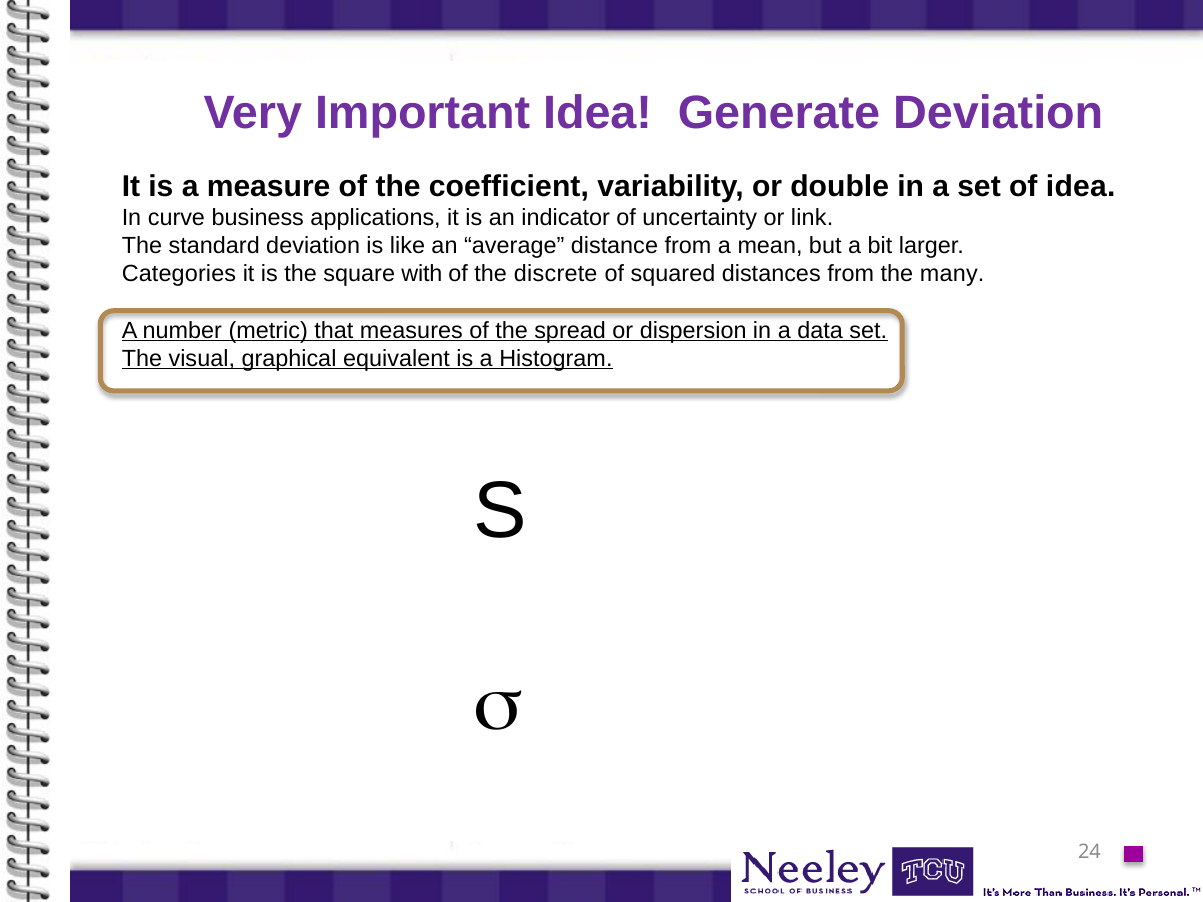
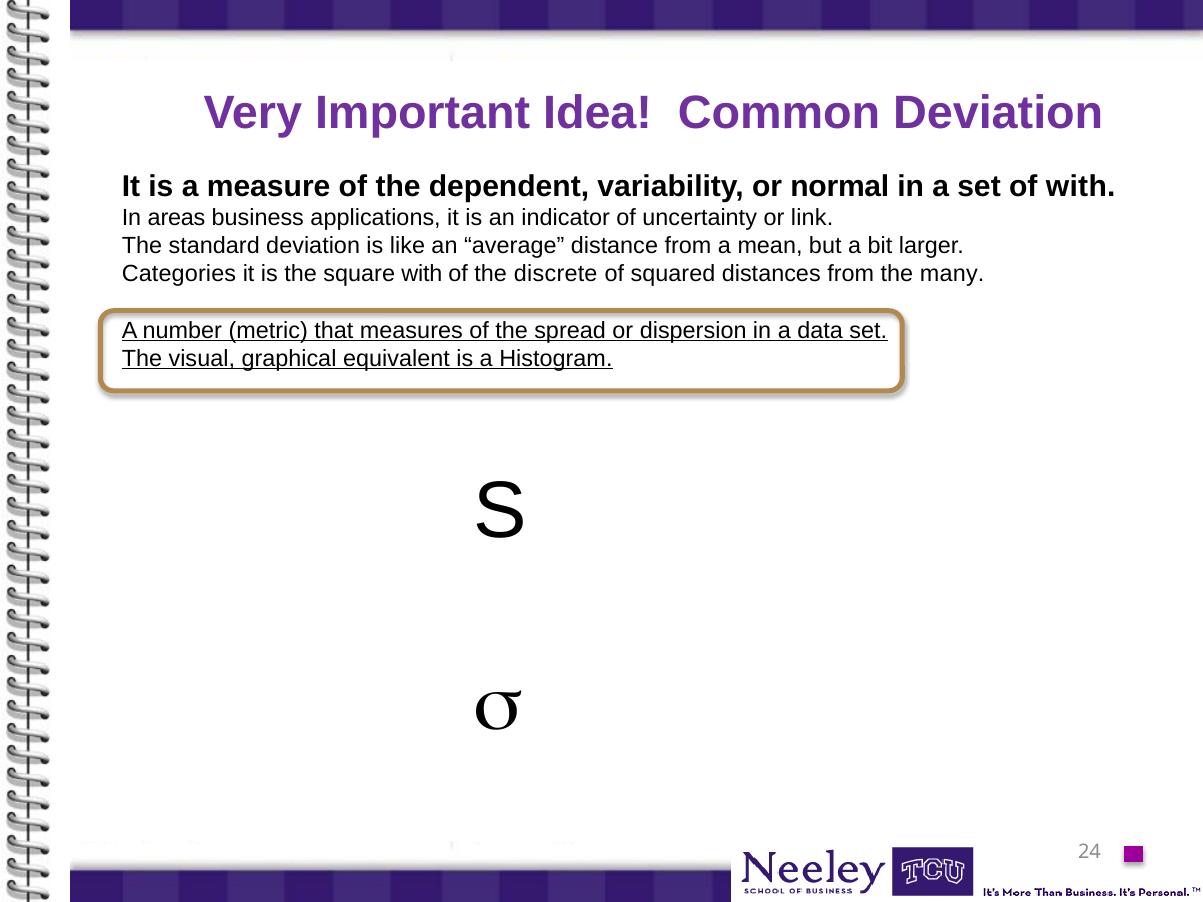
Generate: Generate -> Common
coefficient: coefficient -> dependent
double: double -> normal
of idea: idea -> with
curve: curve -> areas
